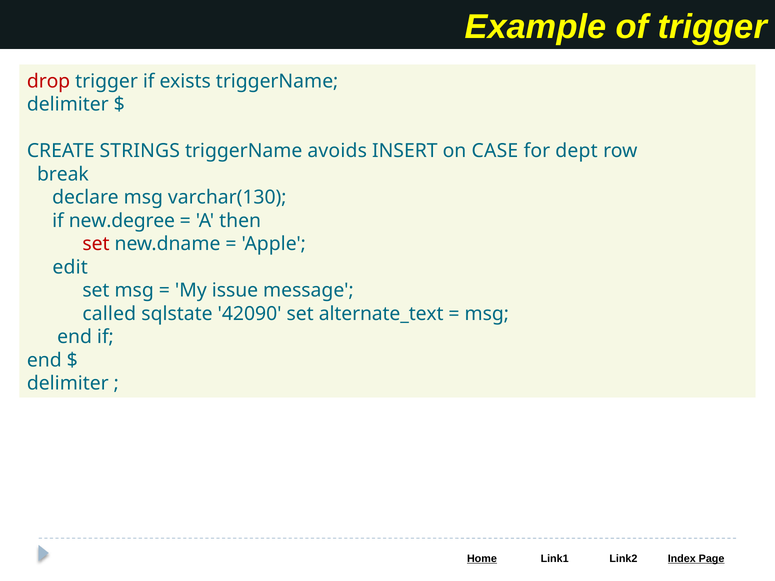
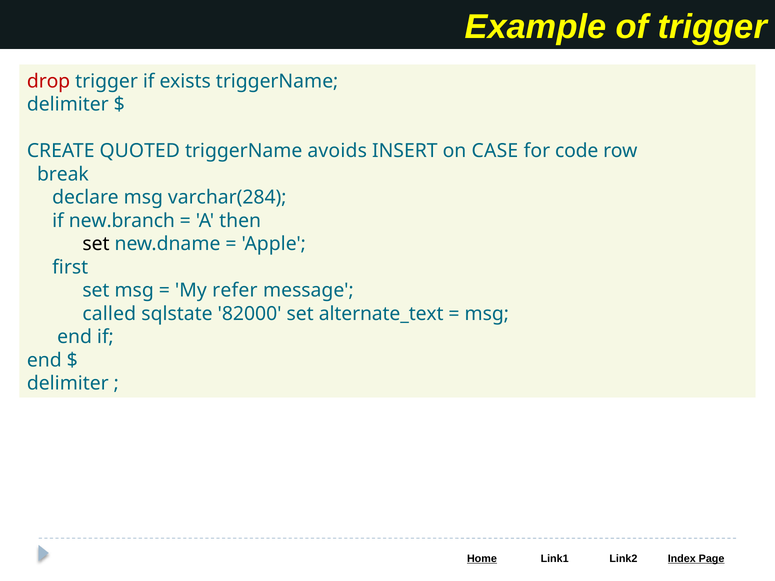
STRINGS: STRINGS -> QUOTED
dept: dept -> code
varchar(130: varchar(130 -> varchar(284
new.degree: new.degree -> new.branch
set at (96, 244) colour: red -> black
edit: edit -> first
issue: issue -> refer
42090: 42090 -> 82000
